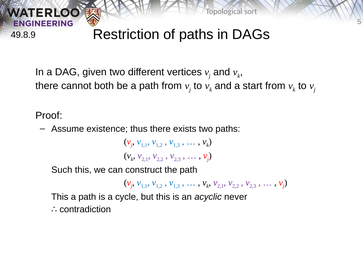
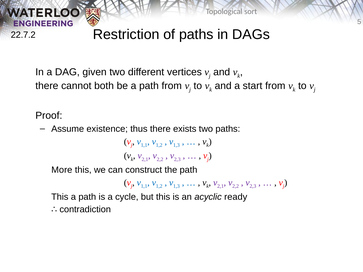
49.8.9: 49.8.9 -> 22.7.2
Such: Such -> More
never: never -> ready
